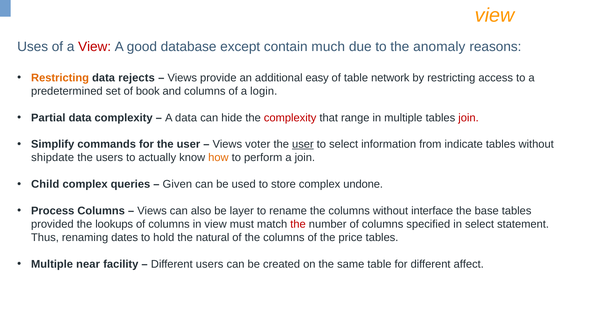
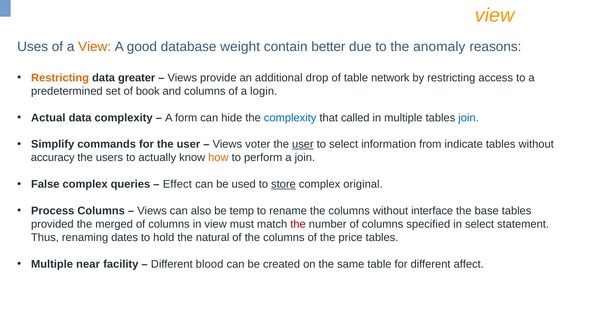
View at (95, 47) colour: red -> orange
except: except -> weight
much: much -> better
rejects: rejects -> greater
easy: easy -> drop
Partial: Partial -> Actual
A data: data -> form
complexity at (290, 118) colour: red -> blue
range: range -> called
join at (469, 118) colour: red -> blue
shipdate: shipdate -> accuracy
Child: Child -> False
Given: Given -> Effect
store underline: none -> present
undone: undone -> original
layer: layer -> temp
lookups: lookups -> merged
Different users: users -> blood
